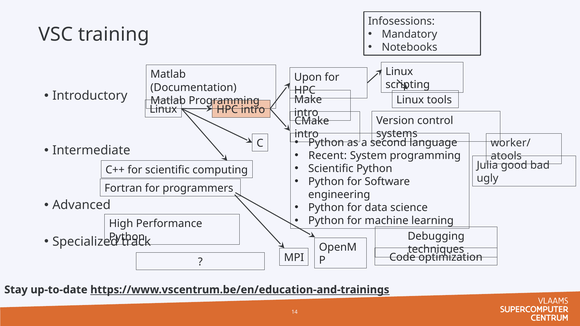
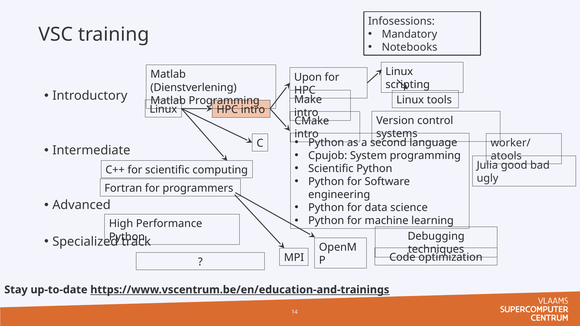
Documentation: Documentation -> Dienstverlening
Recent: Recent -> Cpujob
